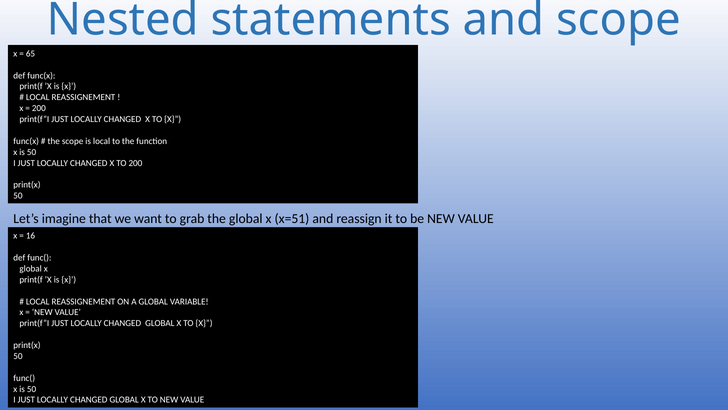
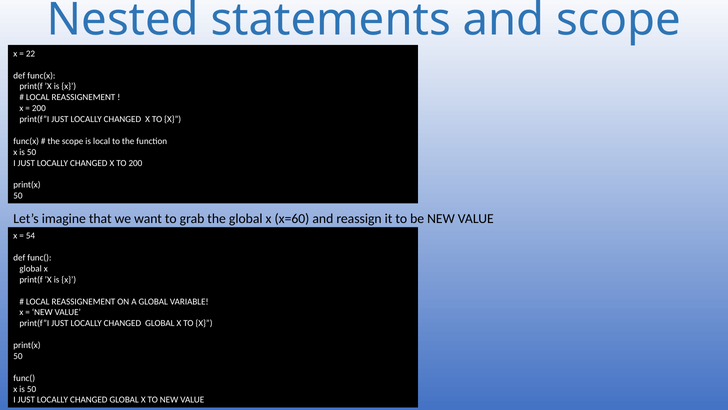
65: 65 -> 22
x=51: x=51 -> x=60
16: 16 -> 54
